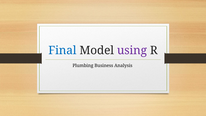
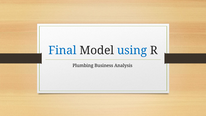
using colour: purple -> blue
